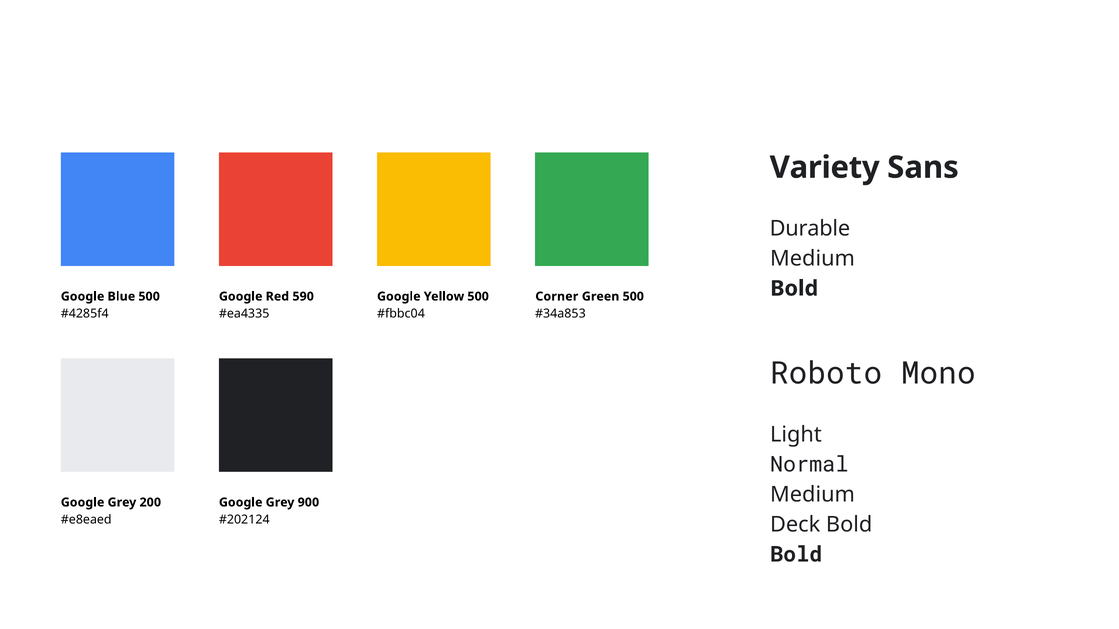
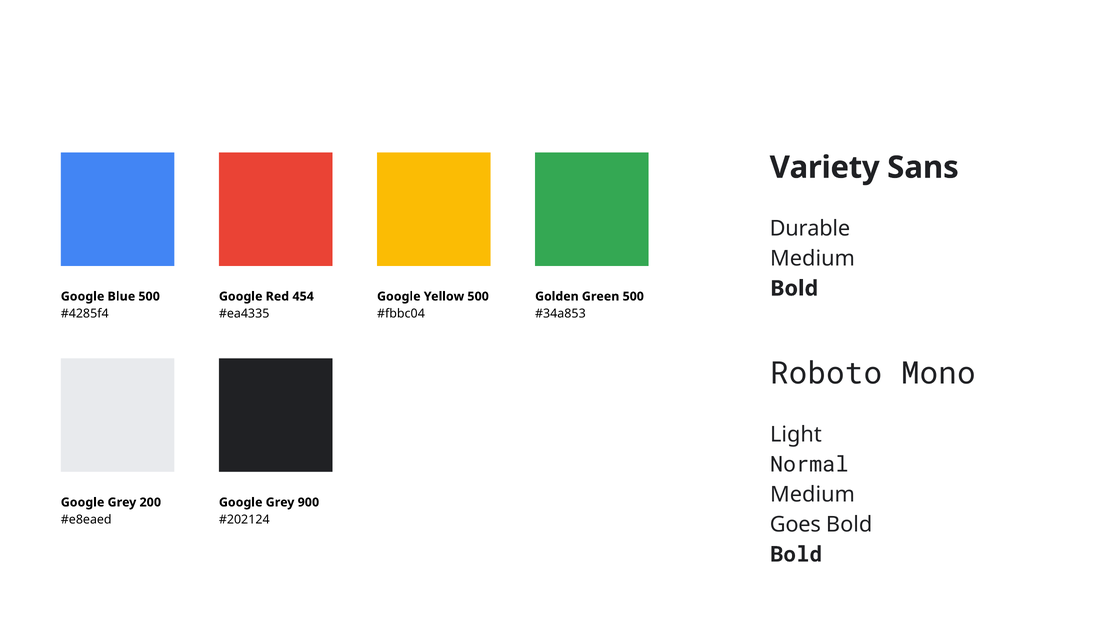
590: 590 -> 454
Corner: Corner -> Golden
Deck: Deck -> Goes
